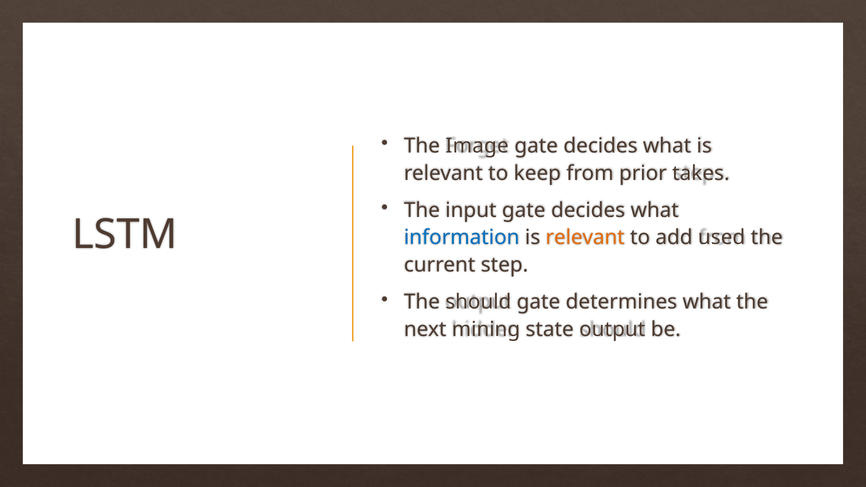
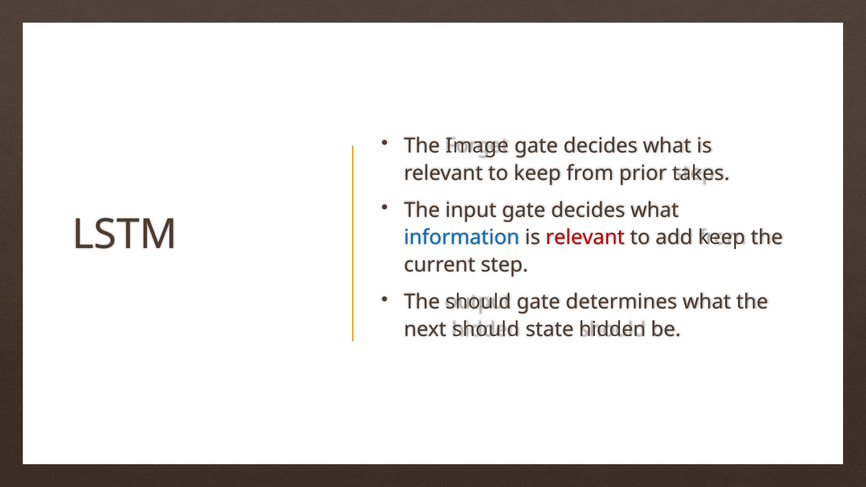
relevant at (585, 238) colour: orange -> red
add used: used -> keep
next mining: mining -> should
output: output -> hidden
